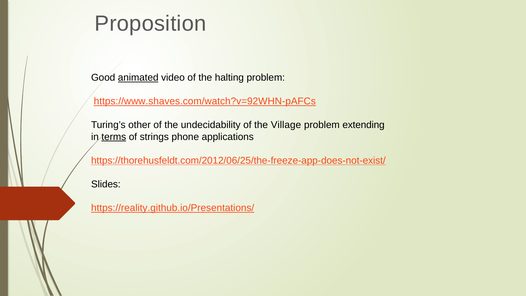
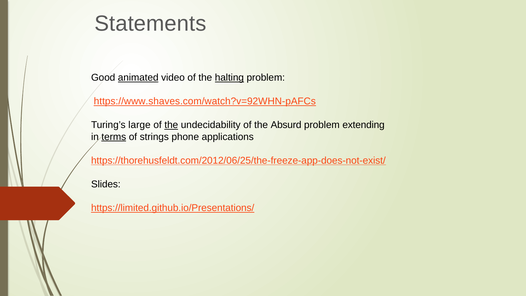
Proposition: Proposition -> Statements
halting underline: none -> present
other: other -> large
the at (171, 125) underline: none -> present
Village: Village -> Absurd
https://reality.github.io/Presentations/: https://reality.github.io/Presentations/ -> https://limited.github.io/Presentations/
